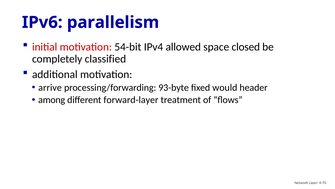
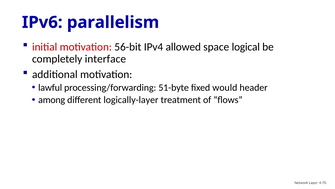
54-bit: 54-bit -> 56-bit
closed: closed -> logical
classified: classified -> interface
arrive: arrive -> lawful
93-byte: 93-byte -> 51-byte
forward-layer: forward-layer -> logically-layer
